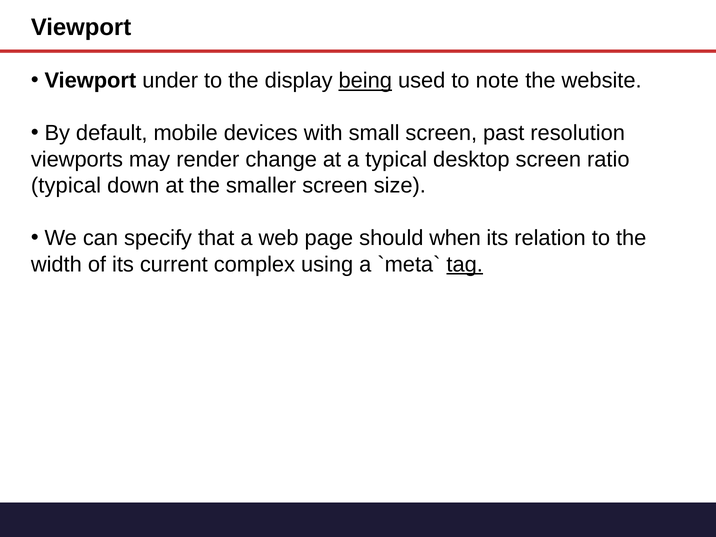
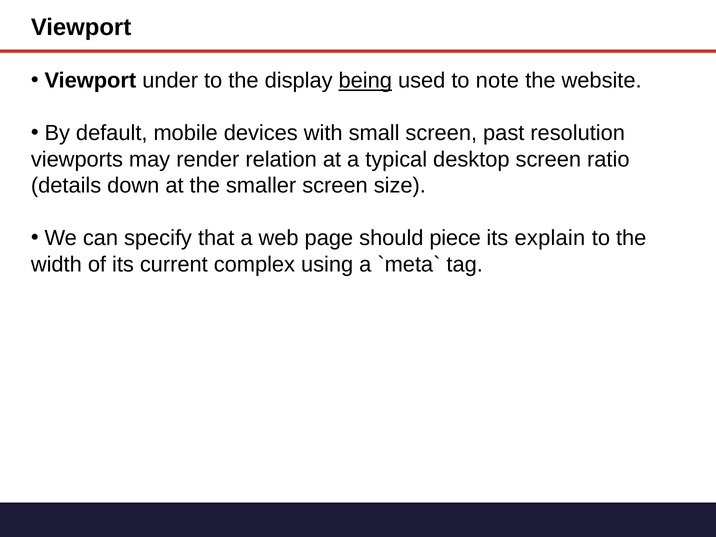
change: change -> relation
typical at (66, 186): typical -> details
when: when -> piece
relation: relation -> explain
tag underline: present -> none
